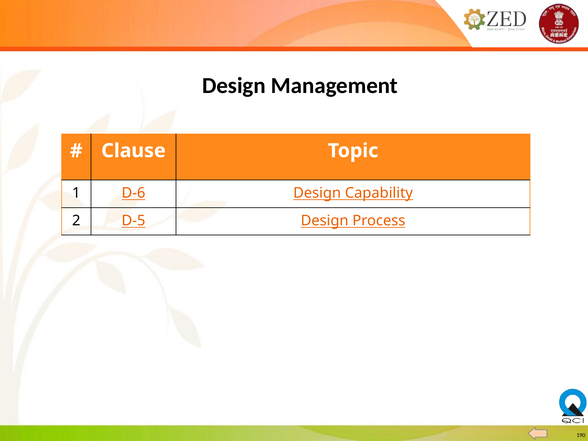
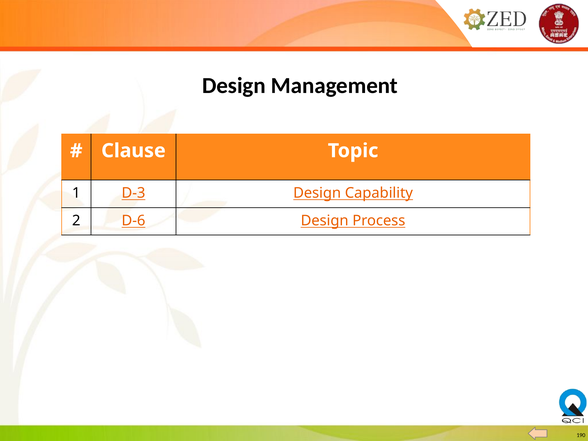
D-6: D-6 -> D-3
D-5: D-5 -> D-6
